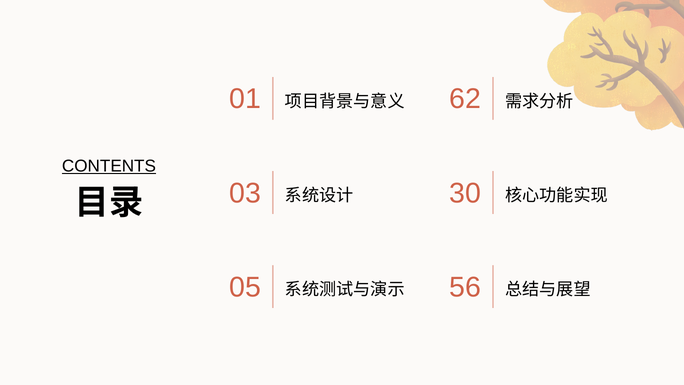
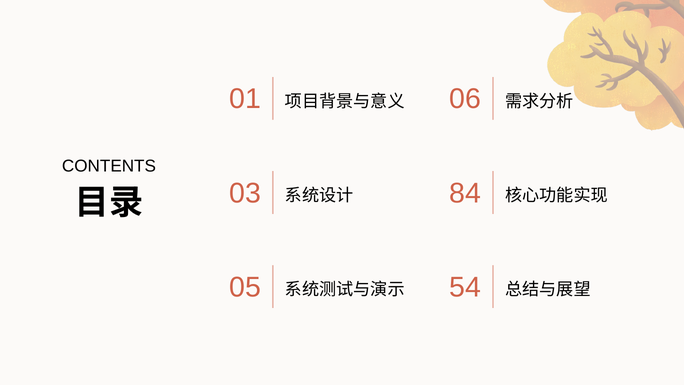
62: 62 -> 06
CONTENTS underline: present -> none
30: 30 -> 84
56: 56 -> 54
